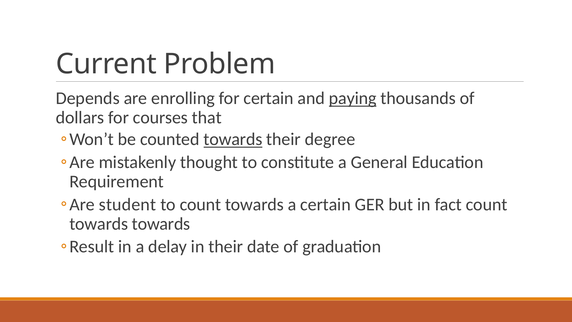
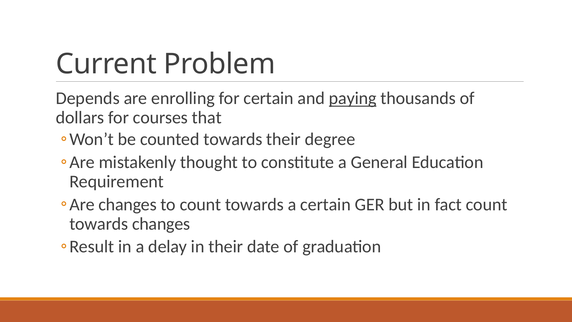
towards at (233, 139) underline: present -> none
student at (127, 204): student -> changes
towards towards: towards -> changes
